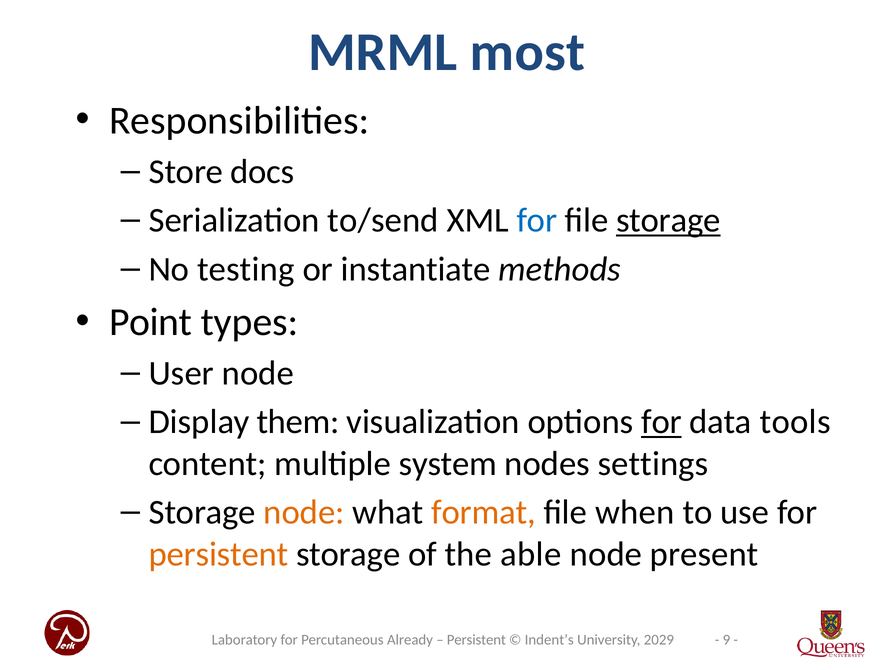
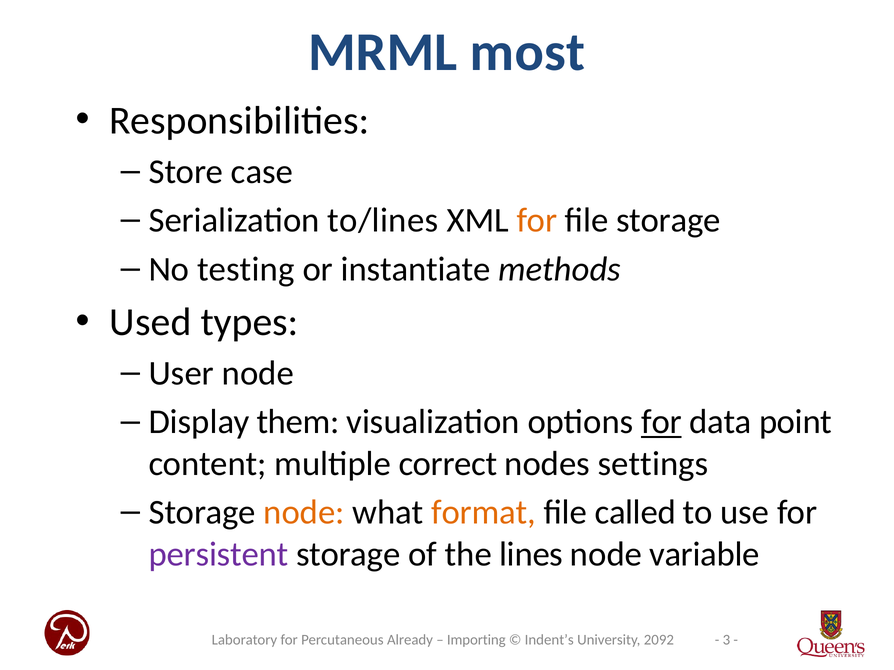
docs: docs -> case
to/send: to/send -> to/lines
for at (537, 221) colour: blue -> orange
storage at (668, 221) underline: present -> none
Point: Point -> Used
tools: tools -> point
system: system -> correct
when: when -> called
persistent at (219, 555) colour: orange -> purple
able: able -> lines
present: present -> variable
9: 9 -> 3
Persistent at (476, 640): Persistent -> Importing
2029: 2029 -> 2092
